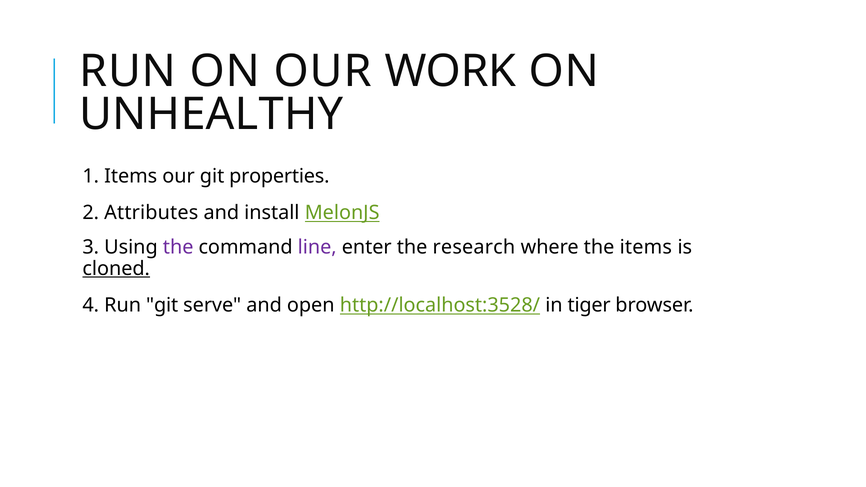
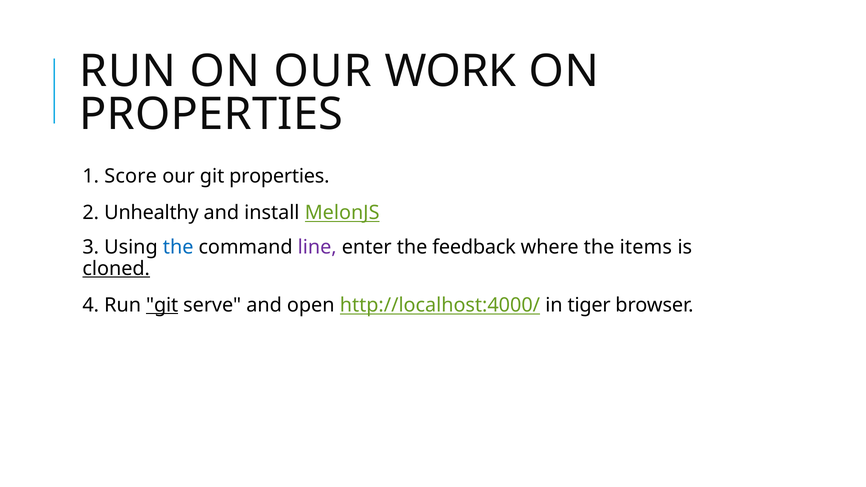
UNHEALTHY at (211, 115): UNHEALTHY -> PROPERTIES
1 Items: Items -> Score
Attributes: Attributes -> Unhealthy
the at (178, 247) colour: purple -> blue
research: research -> feedback
git at (162, 305) underline: none -> present
http://localhost:3528/: http://localhost:3528/ -> http://localhost:4000/
